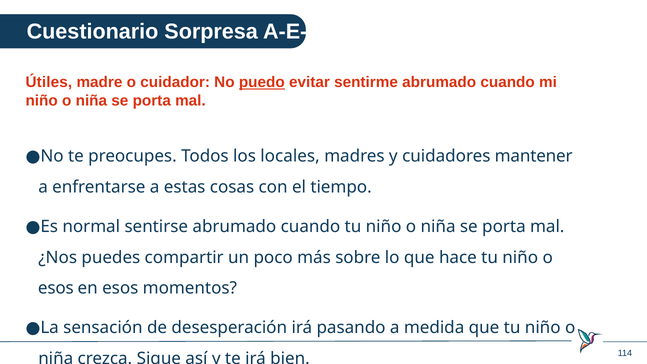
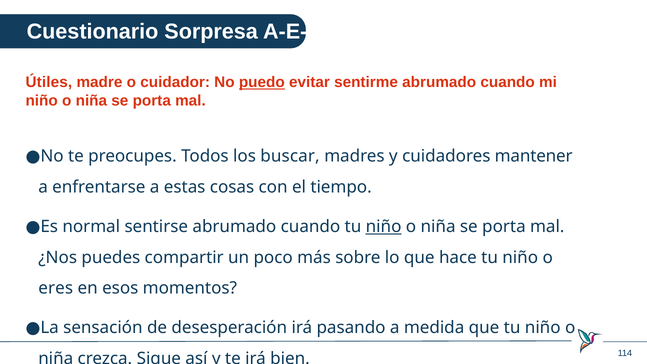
locales: locales -> buscar
niño at (384, 227) underline: none -> present
esos at (56, 288): esos -> eres
